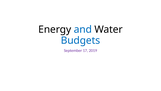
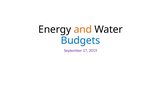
and colour: blue -> orange
